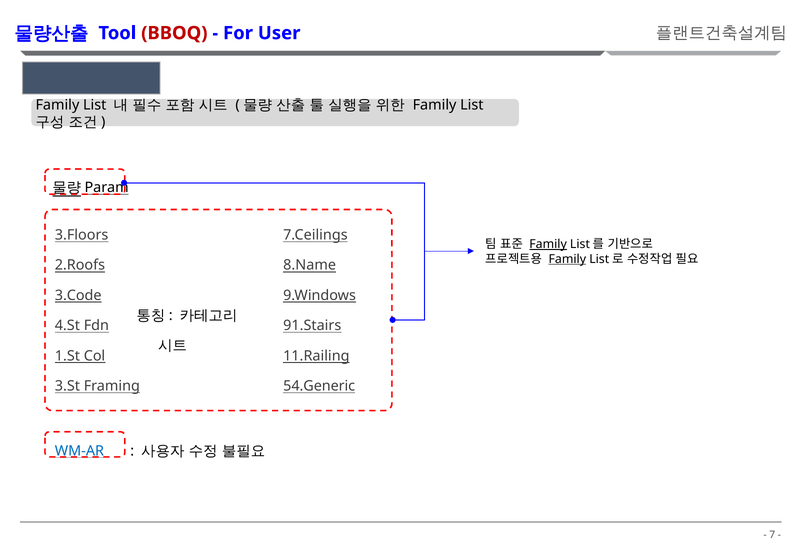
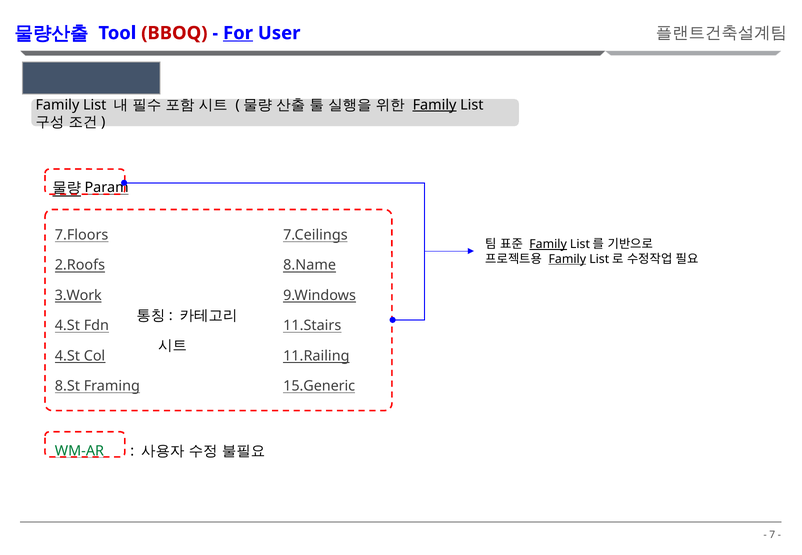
For underline: none -> present
Family at (435, 105) underline: none -> present
3.Floors: 3.Floors -> 7.Floors
3.Code: 3.Code -> 3.Work
91.Stairs: 91.Stairs -> 11.Stairs
1.St at (67, 356): 1.St -> 4.St
3.St: 3.St -> 8.St
54.Generic: 54.Generic -> 15.Generic
WM-AR colour: blue -> green
